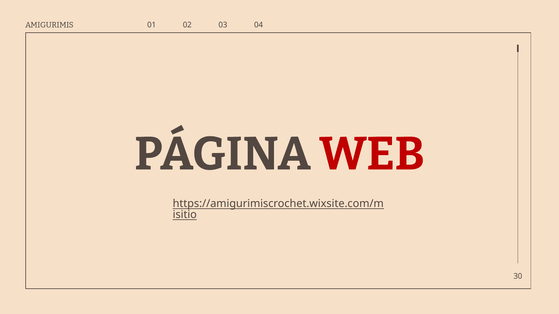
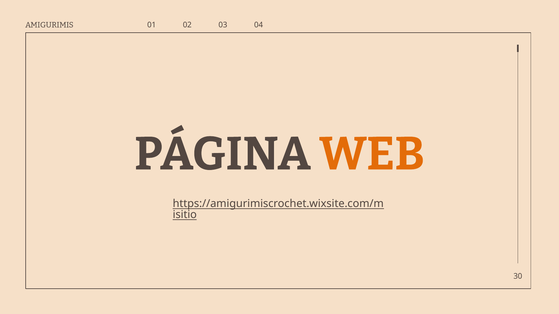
WEB colour: red -> orange
